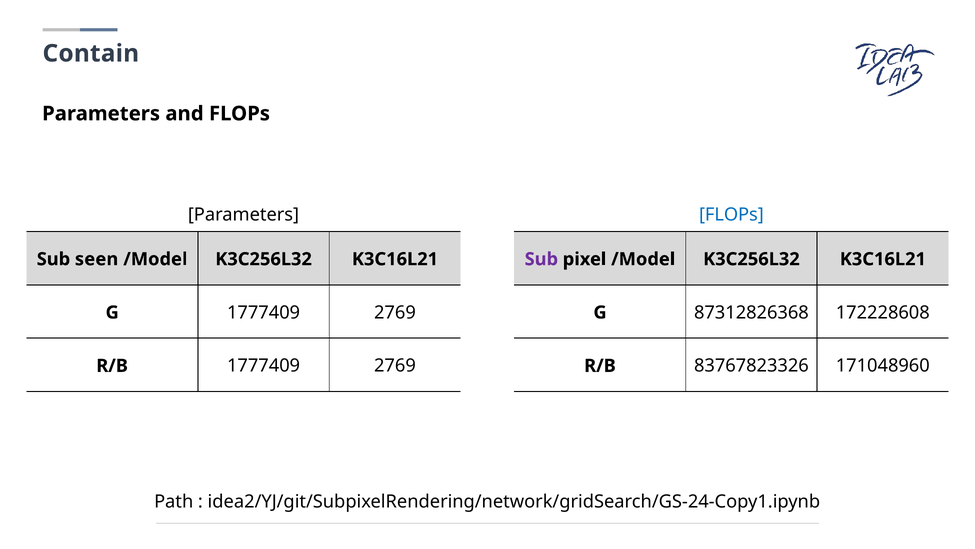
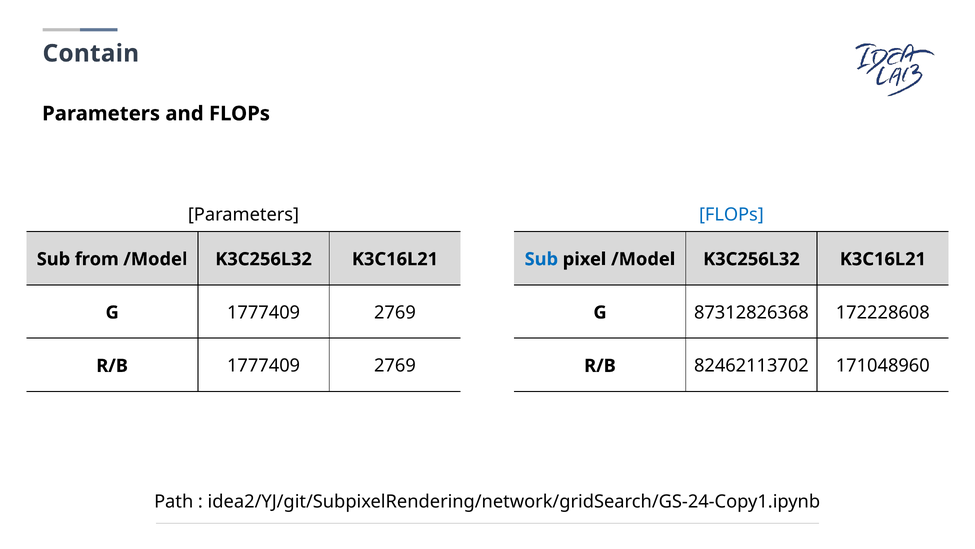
seen: seen -> from
Sub at (541, 259) colour: purple -> blue
83767823326: 83767823326 -> 82462113702
